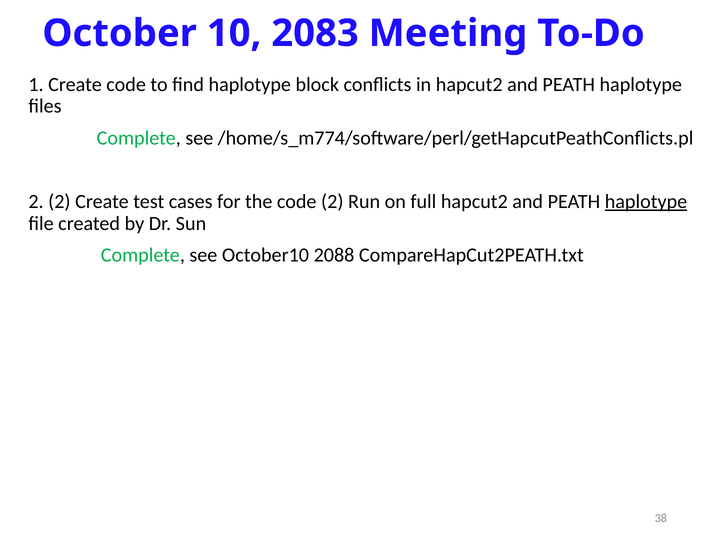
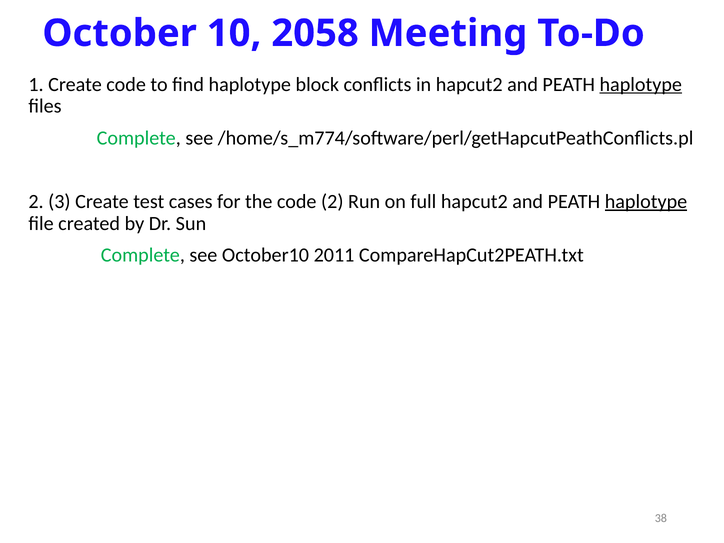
2083: 2083 -> 2058
haplotype at (641, 84) underline: none -> present
2 2: 2 -> 3
2088: 2088 -> 2011
